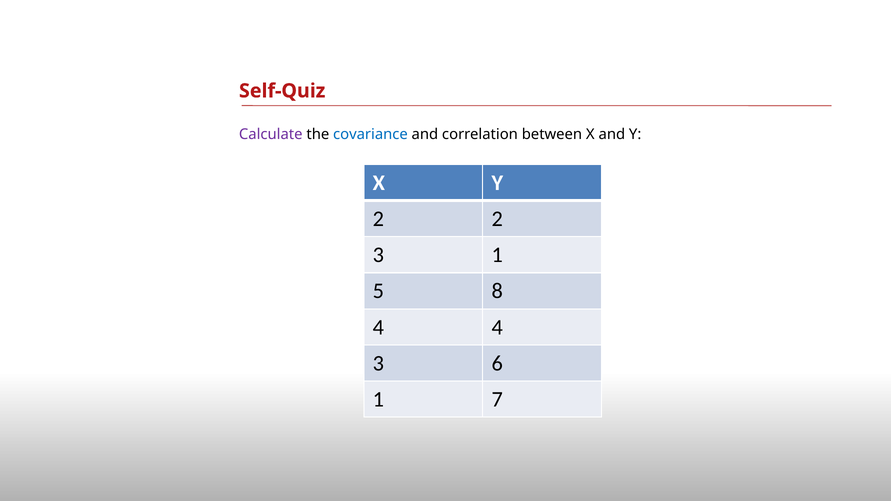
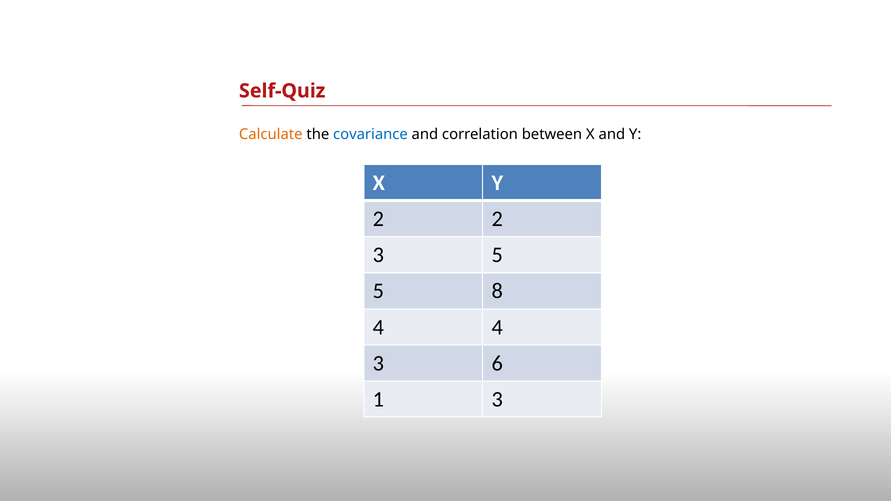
Calculate colour: purple -> orange
3 1: 1 -> 5
1 7: 7 -> 3
